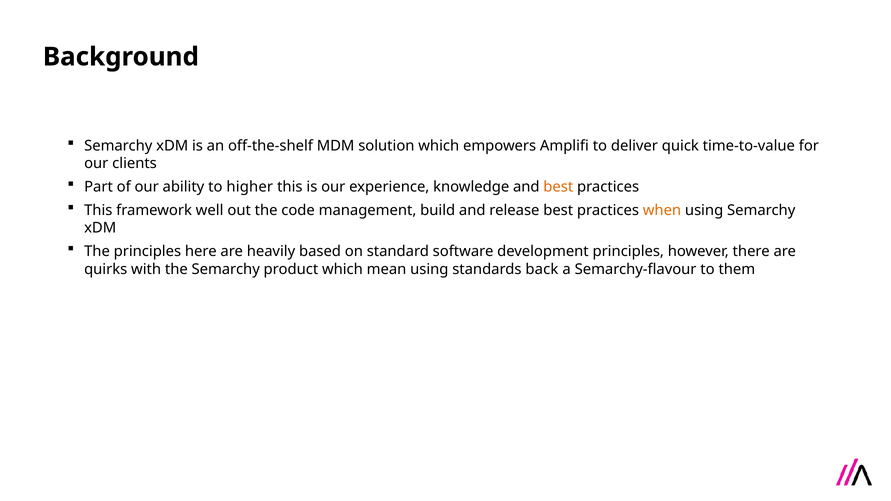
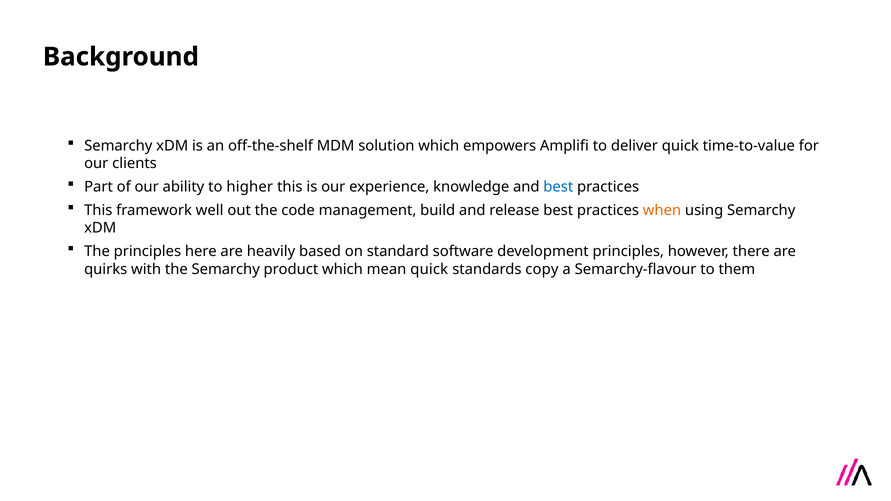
best at (558, 187) colour: orange -> blue
mean using: using -> quick
back: back -> copy
